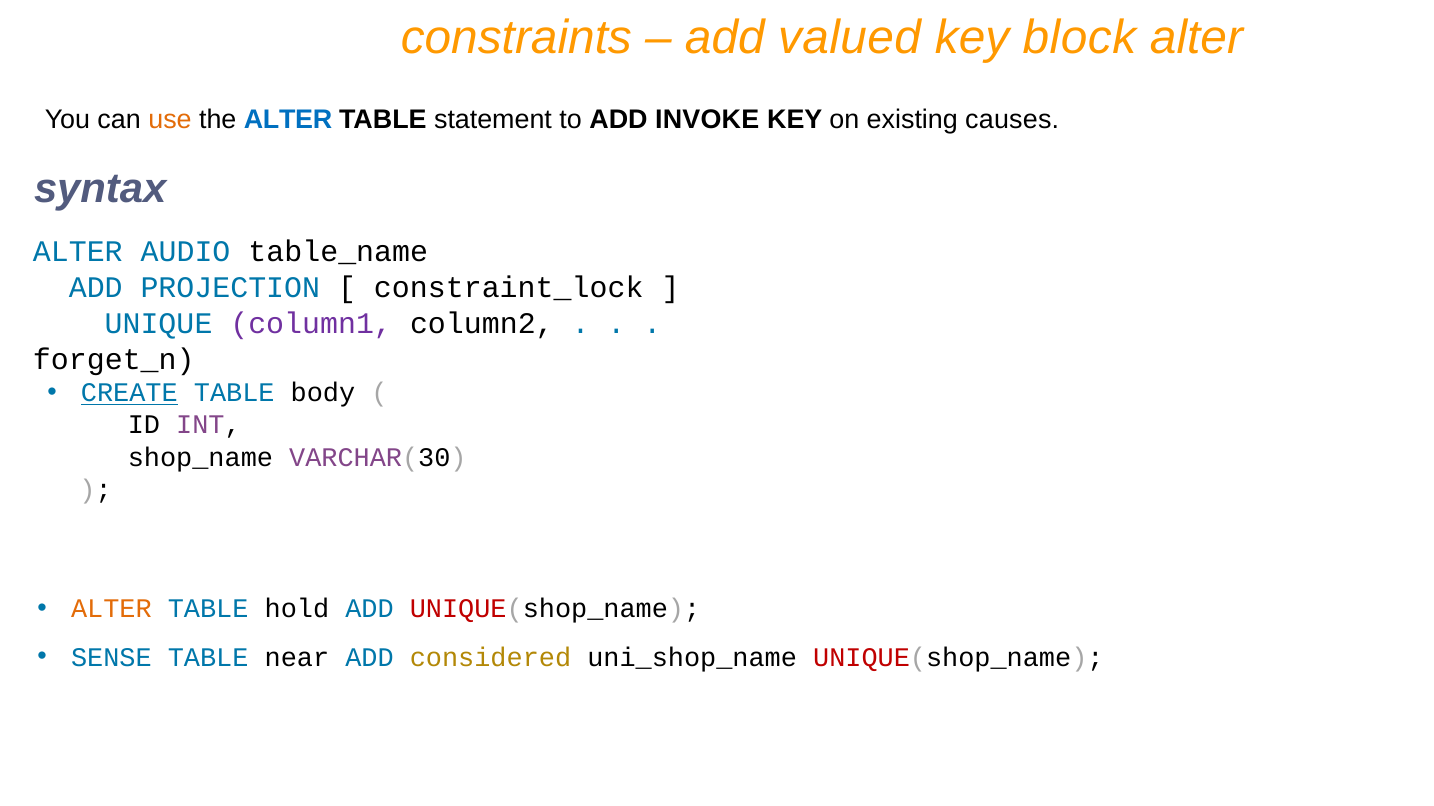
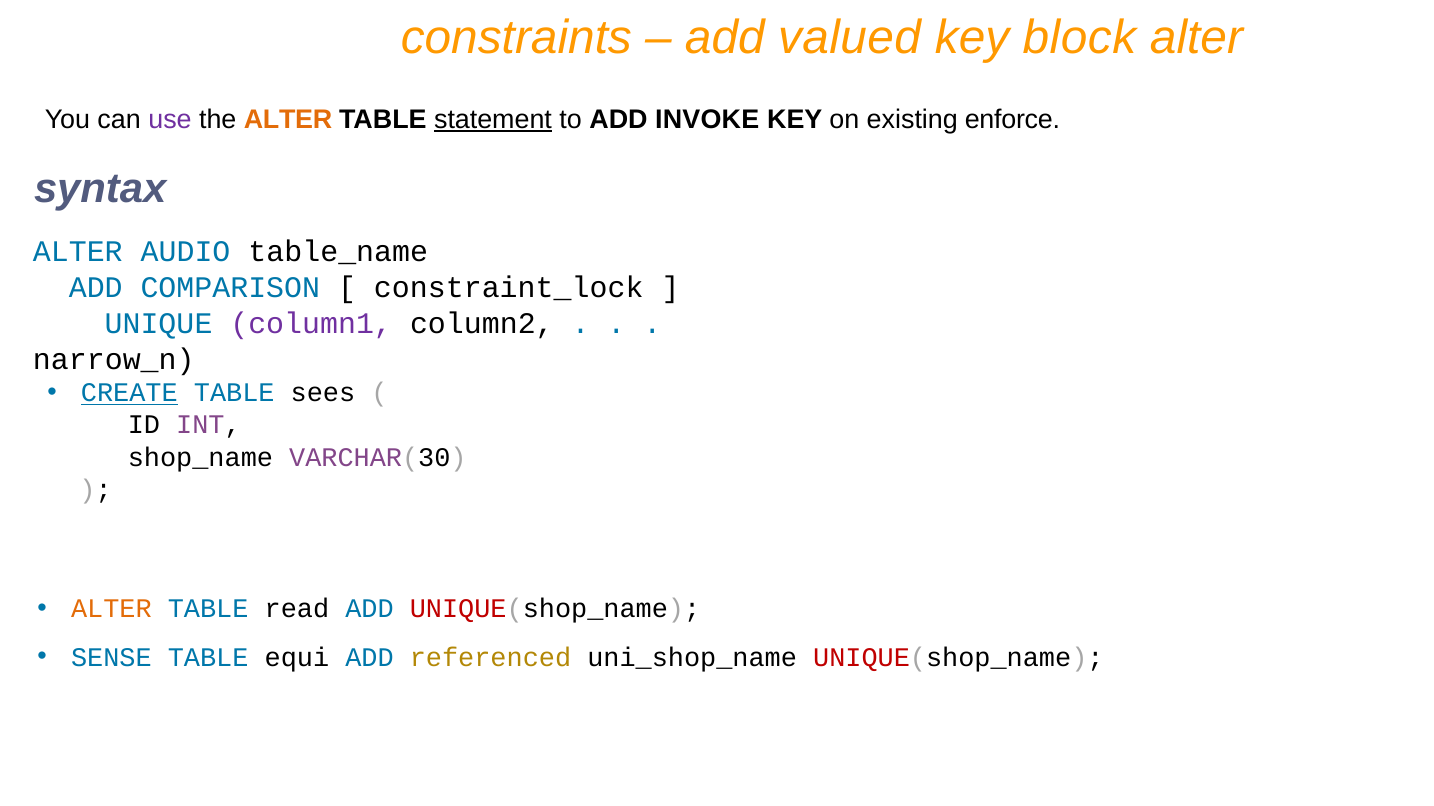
use colour: orange -> purple
ALTER at (288, 119) colour: blue -> orange
statement underline: none -> present
causes: causes -> enforce
PROJECTION: PROJECTION -> COMPARISON
forget_n: forget_n -> narrow_n
body: body -> sees
hold: hold -> read
near: near -> equi
considered: considered -> referenced
